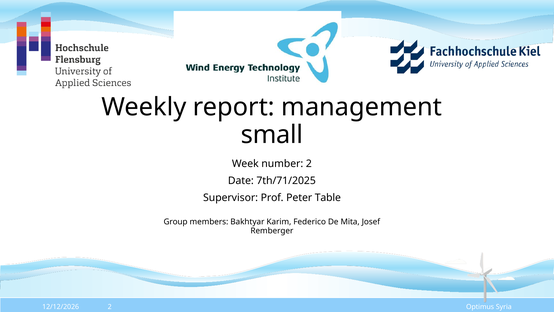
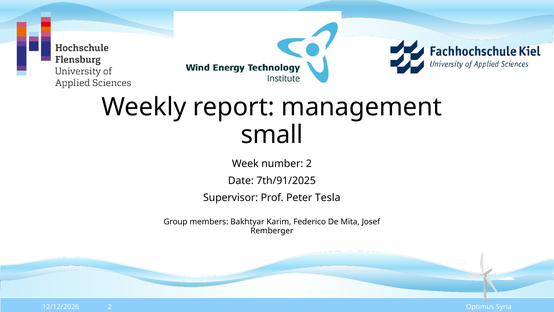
7th/71/2025: 7th/71/2025 -> 7th/91/2025
Table: Table -> Tesla
